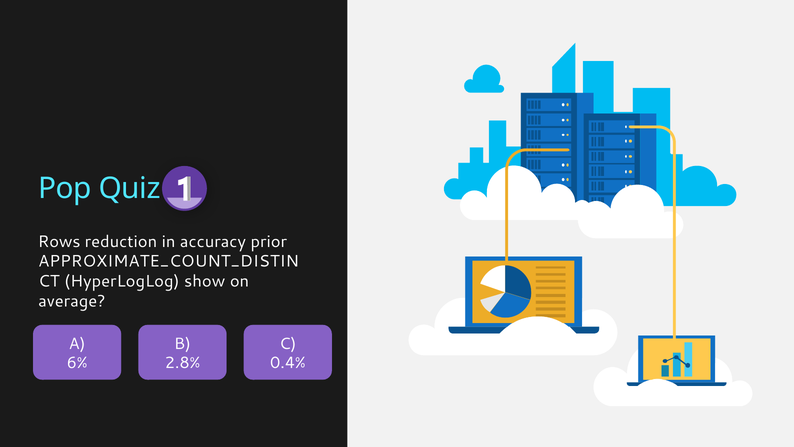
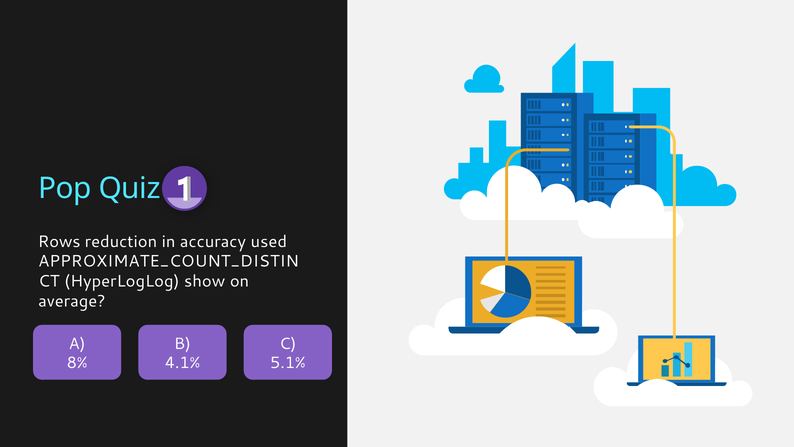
prior: prior -> used
6%: 6% -> 8%
2.8%: 2.8% -> 4.1%
0.4%: 0.4% -> 5.1%
